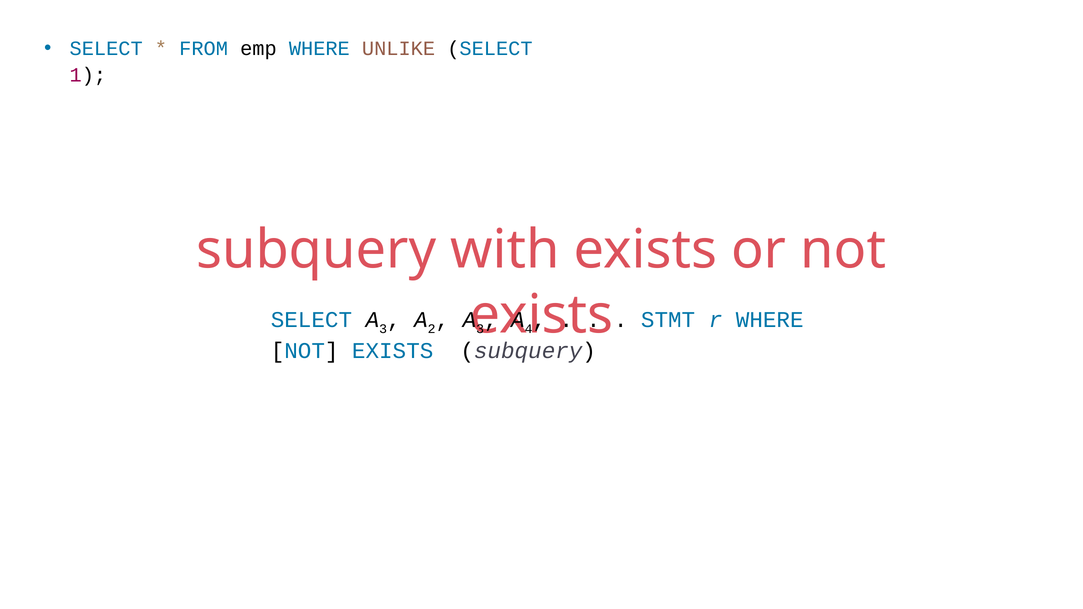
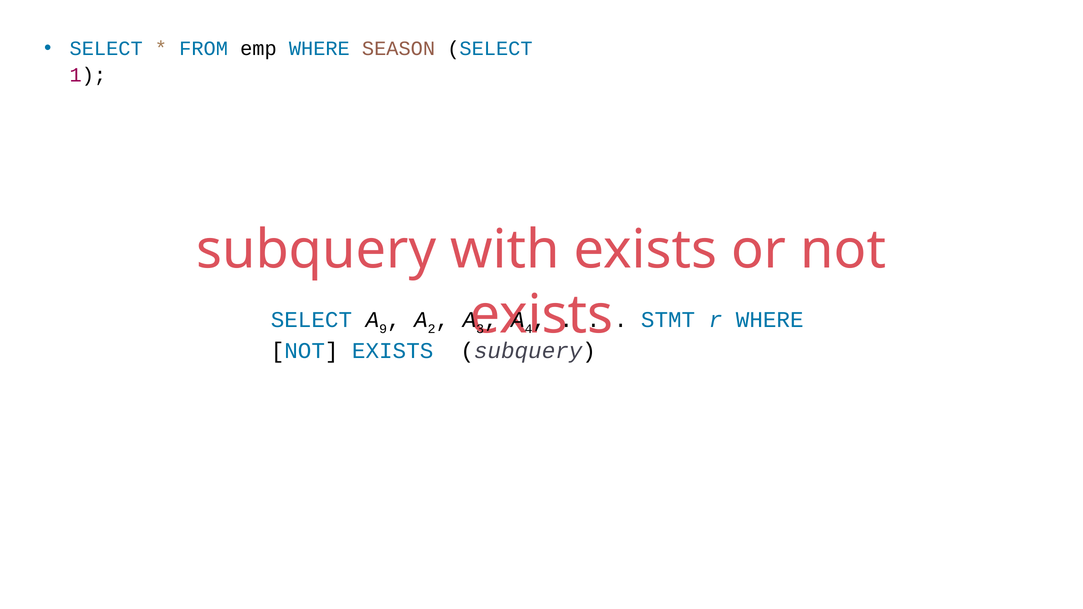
UNLIKE: UNLIKE -> SEASON
3 at (383, 329): 3 -> 9
